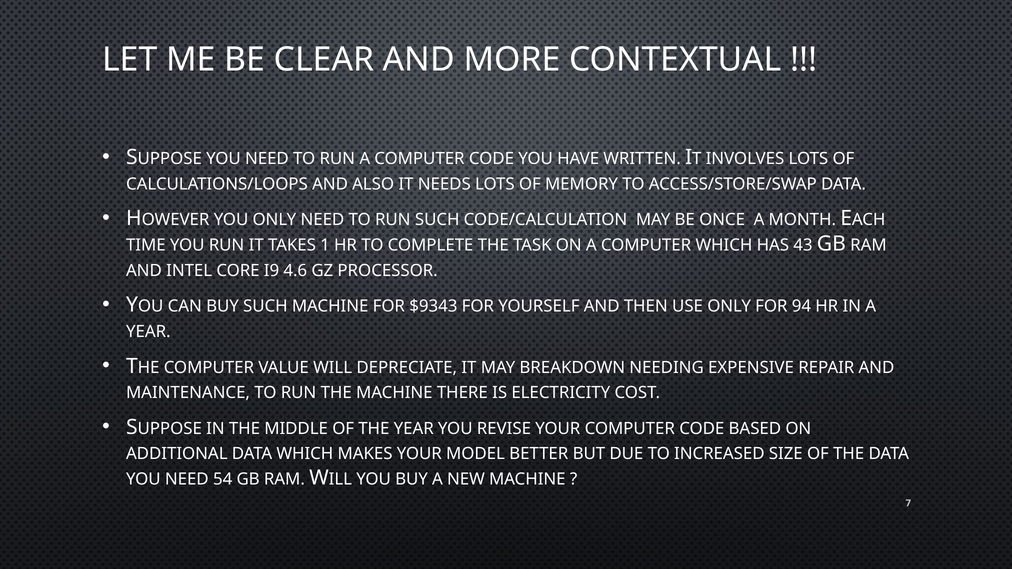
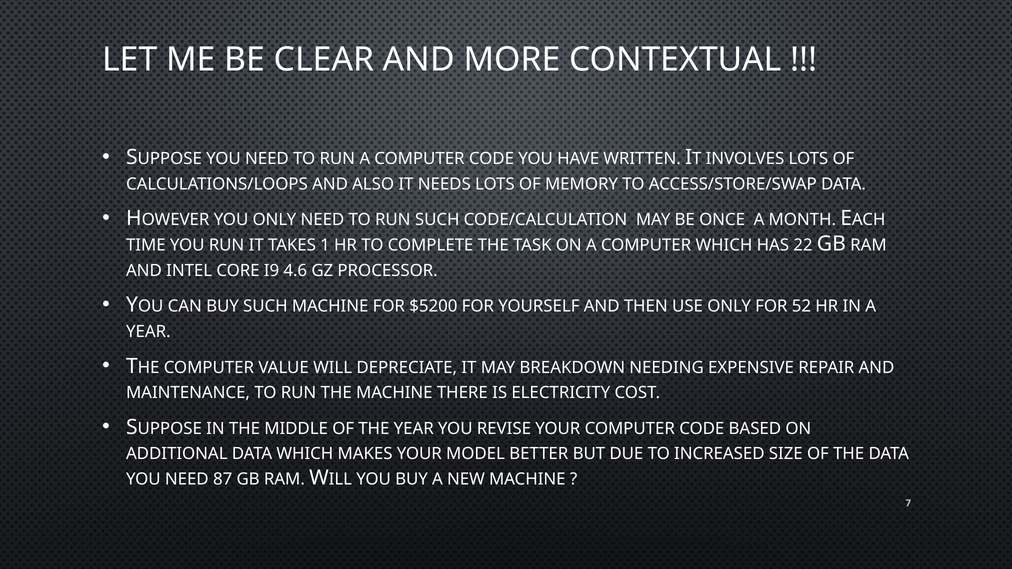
43: 43 -> 22
$9343: $9343 -> $5200
94: 94 -> 52
54: 54 -> 87
